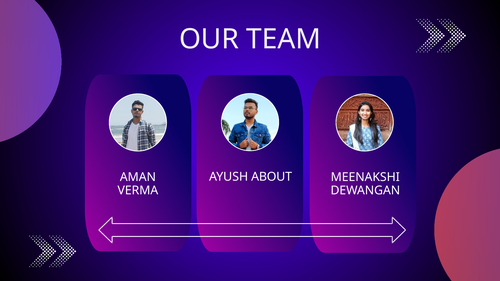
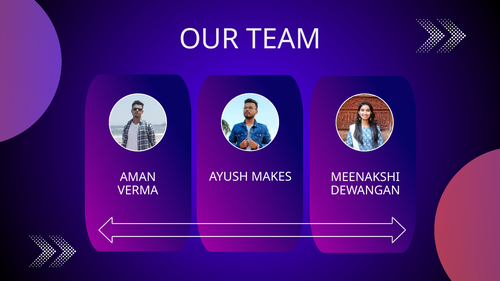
ABOUT: ABOUT -> MAKES
